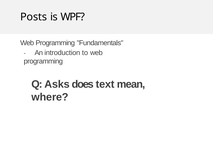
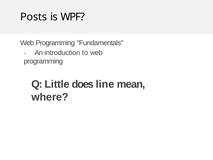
Asks: Asks -> Little
text: text -> line
